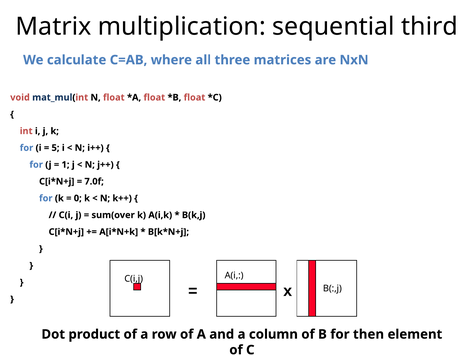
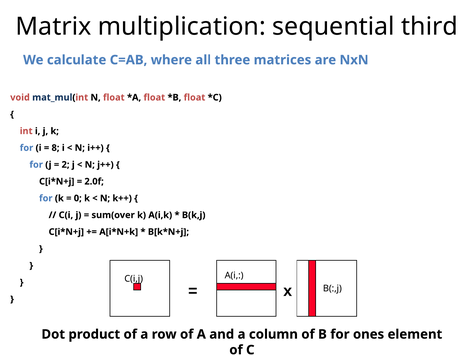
5: 5 -> 8
1: 1 -> 2
7.0f: 7.0f -> 2.0f
then: then -> ones
